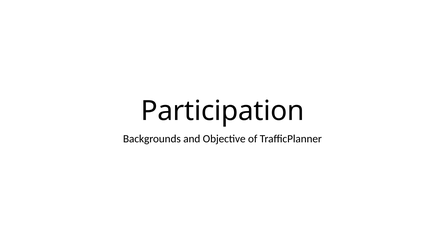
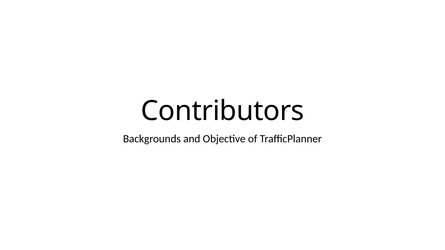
Participation: Participation -> Contributors
